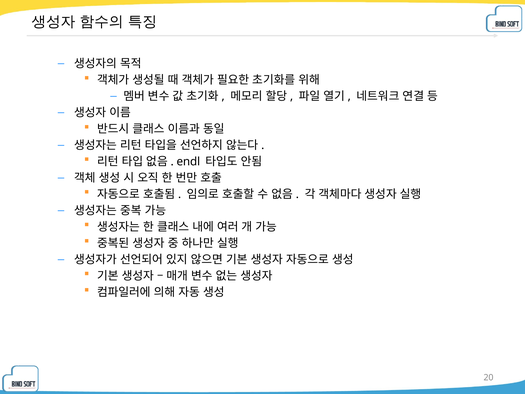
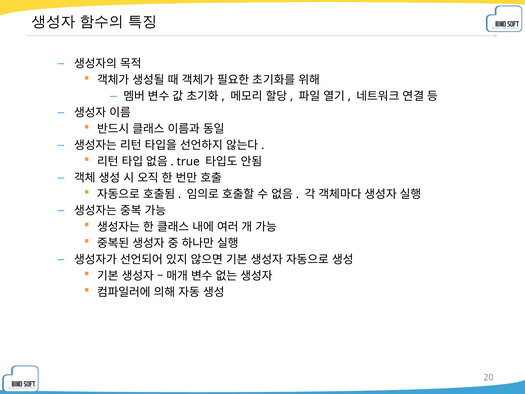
endl: endl -> true
